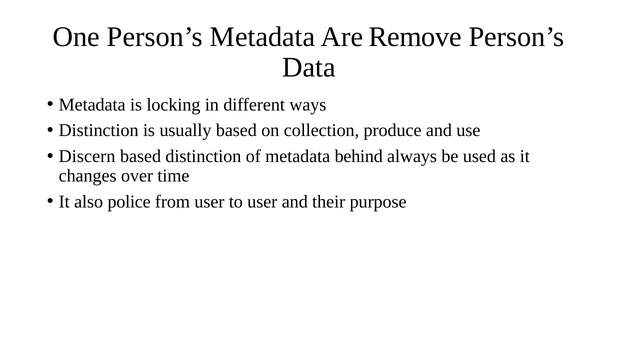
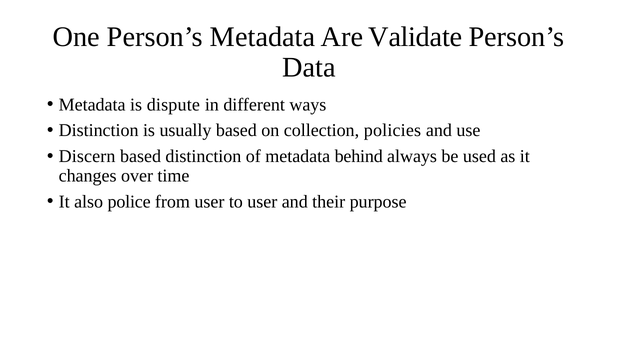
Remove: Remove -> Validate
locking: locking -> dispute
produce: produce -> policies
